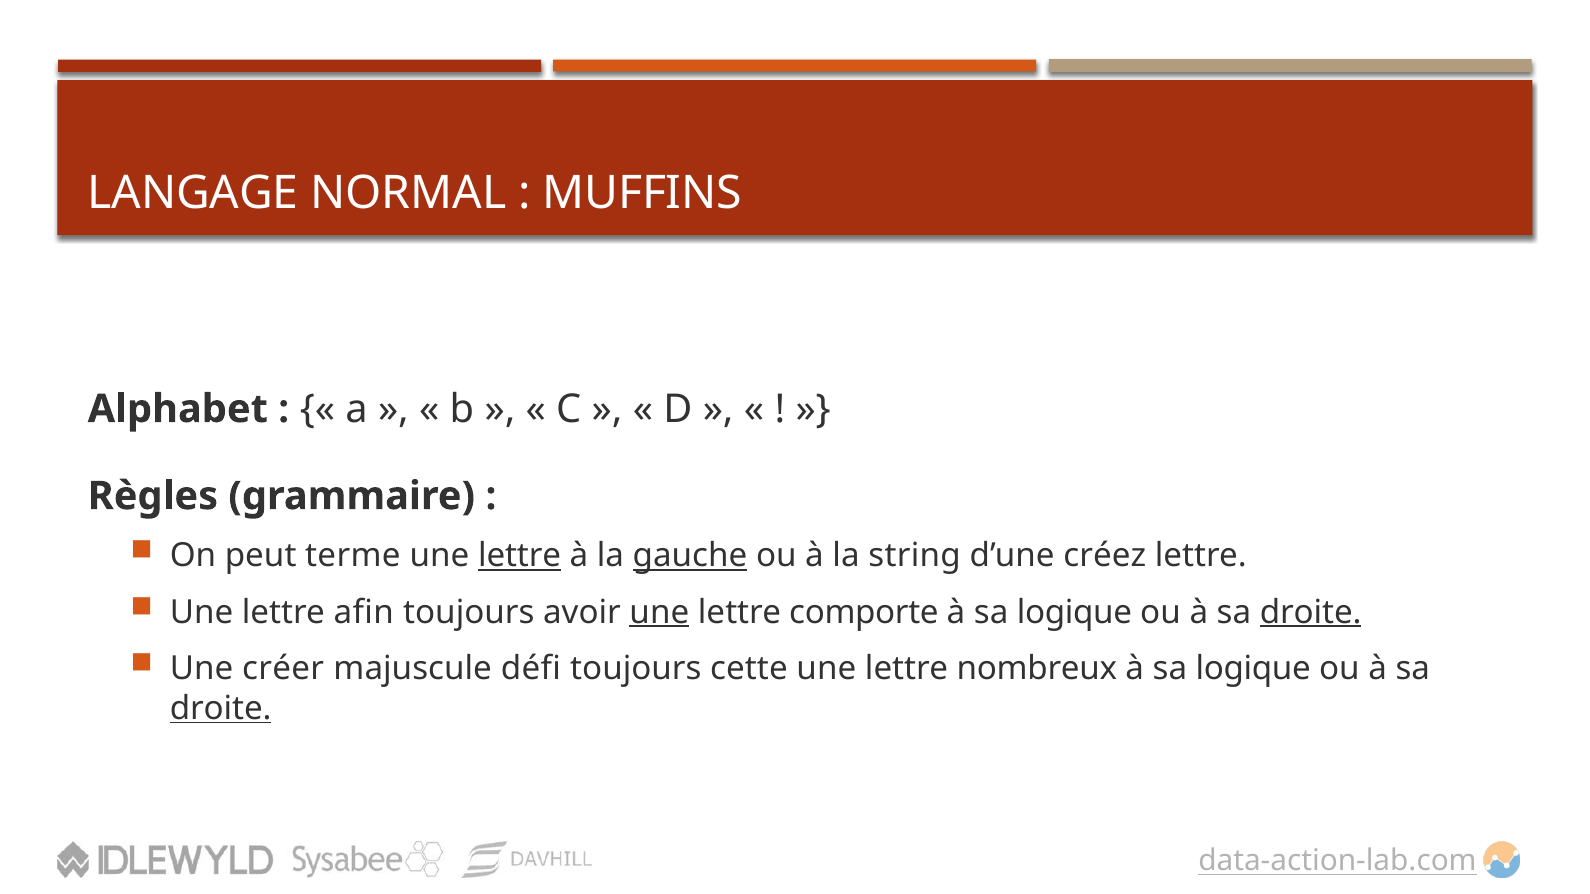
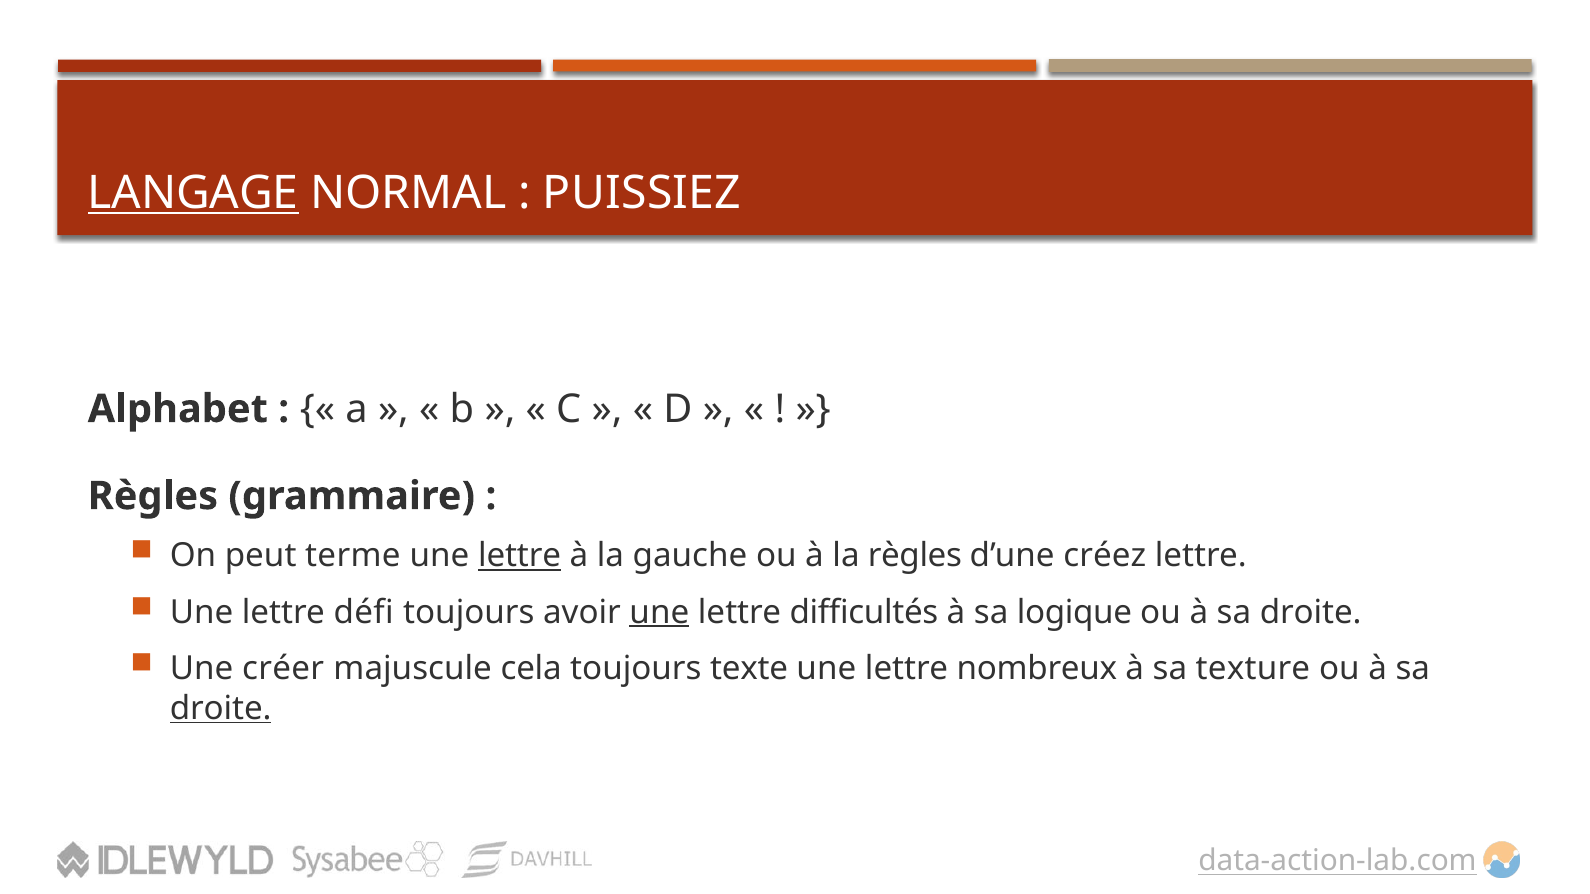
LANGAGE underline: none -> present
MUFFINS: MUFFINS -> PUISSIEZ
gauche underline: present -> none
la string: string -> règles
afin: afin -> défi
comporte: comporte -> difficultés
droite at (1311, 612) underline: present -> none
défi: défi -> cela
cette: cette -> texte
logique at (1253, 669): logique -> texture
